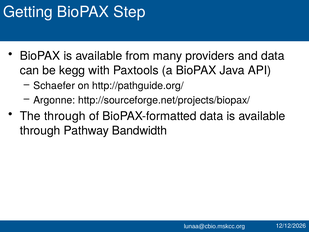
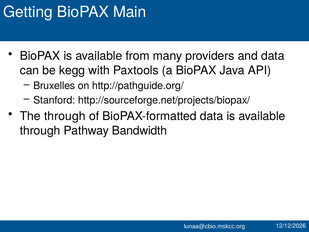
Step: Step -> Main
Schaefer: Schaefer -> Bruxelles
Argonne: Argonne -> Stanford
